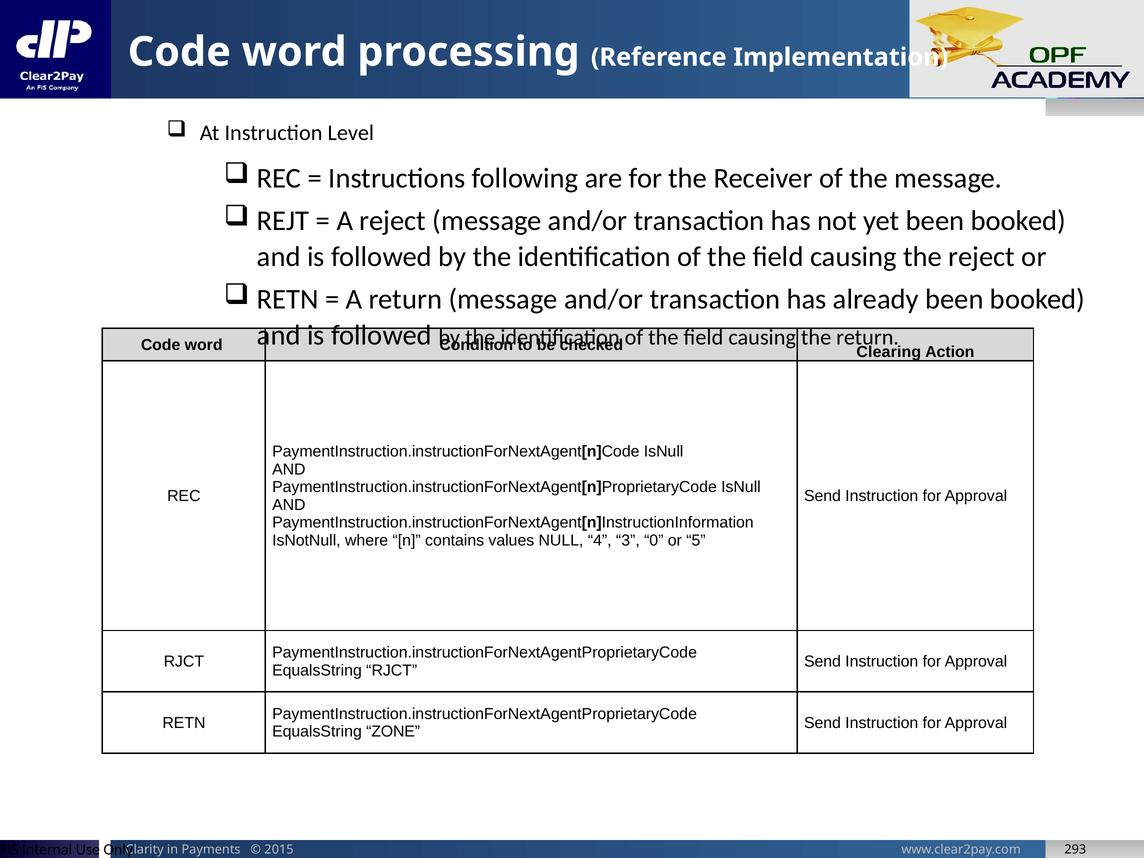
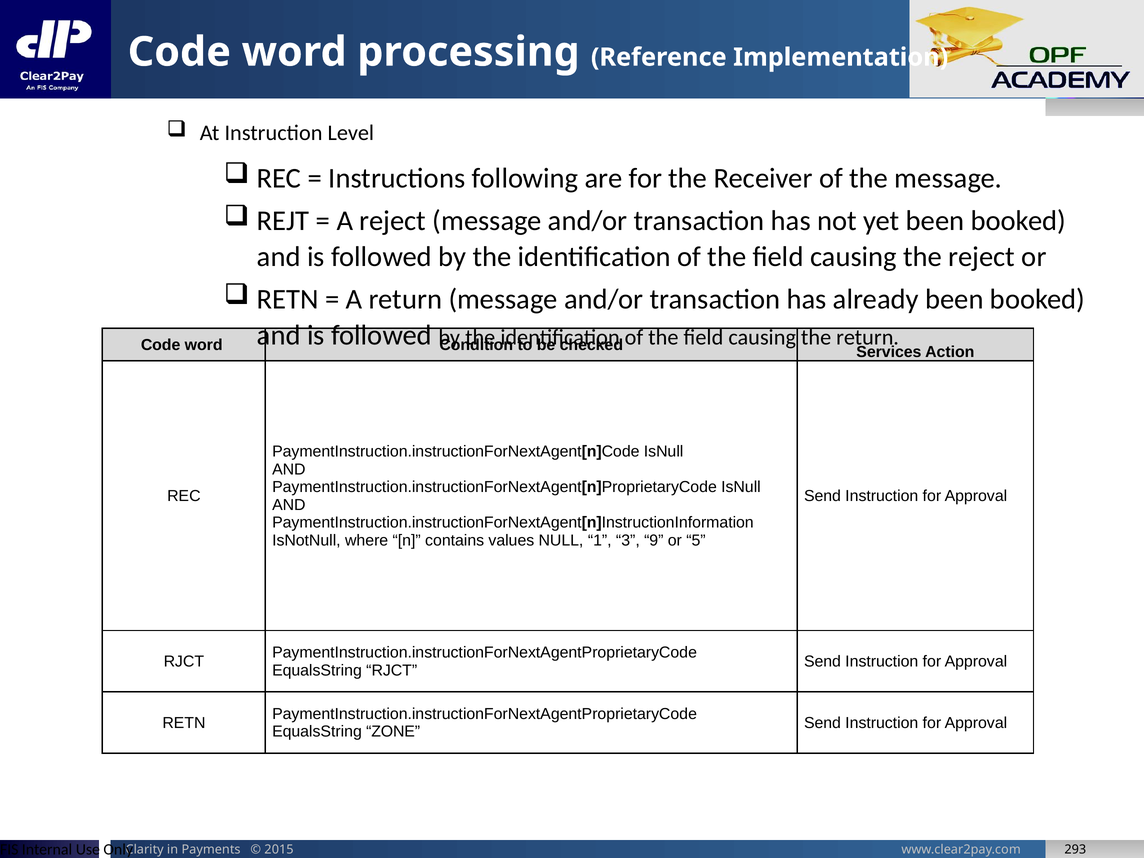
Clearing: Clearing -> Services
4: 4 -> 1
0: 0 -> 9
